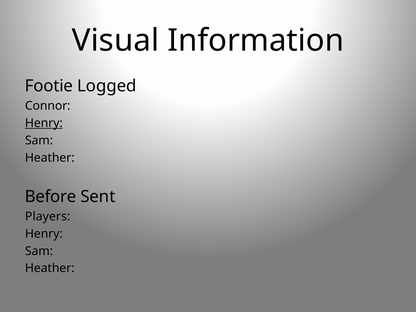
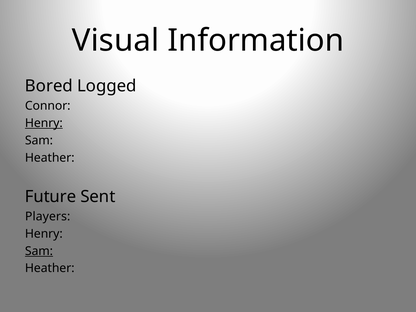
Footie: Footie -> Bored
Before: Before -> Future
Sam at (39, 251) underline: none -> present
